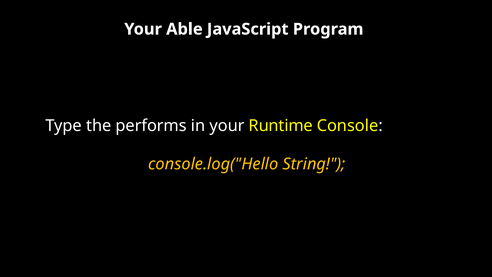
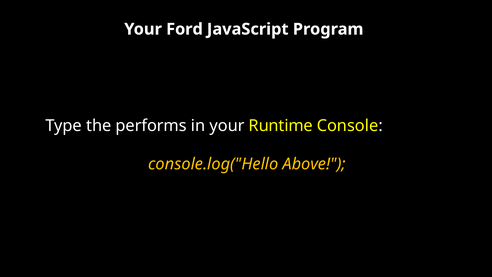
Able: Able -> Ford
String: String -> Above
